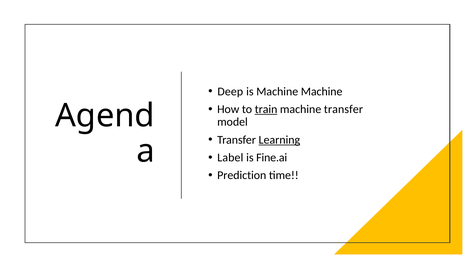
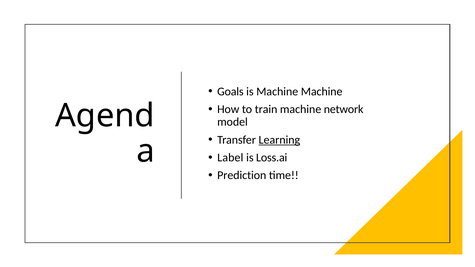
Deep: Deep -> Goals
train underline: present -> none
machine transfer: transfer -> network
Fine.ai: Fine.ai -> Loss.ai
